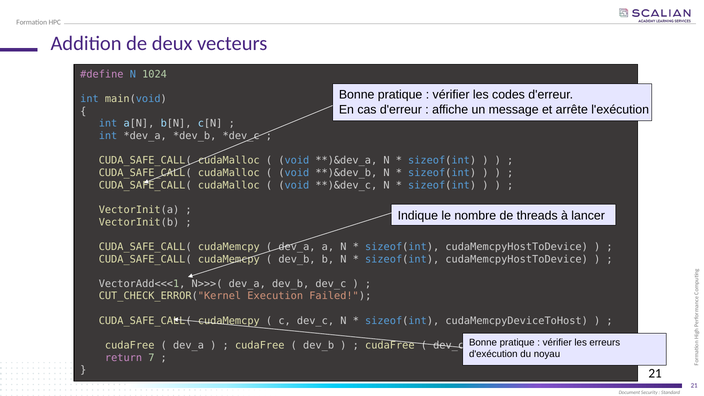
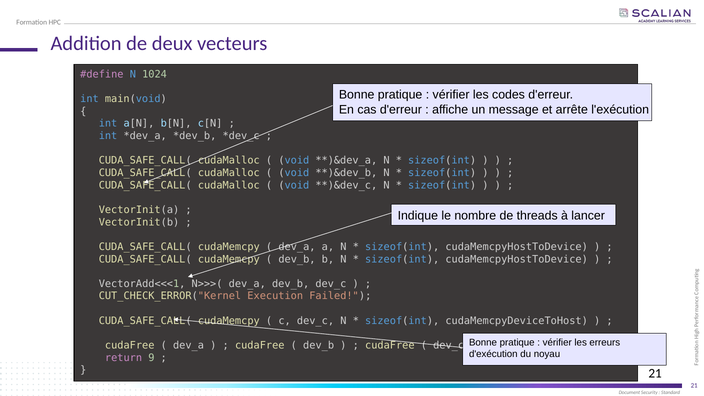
7: 7 -> 9
